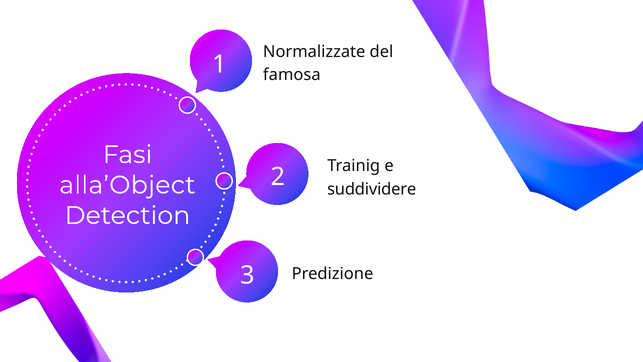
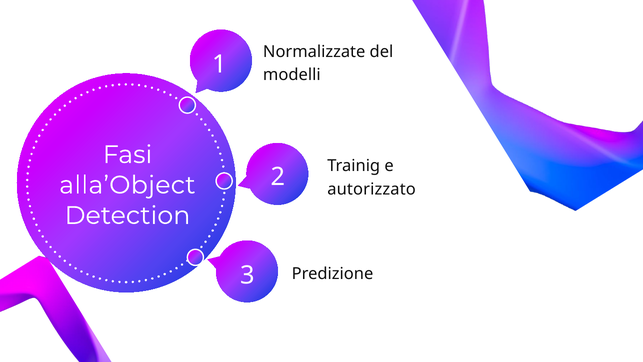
famosa: famosa -> modelli
suddividere: suddividere -> autorizzato
